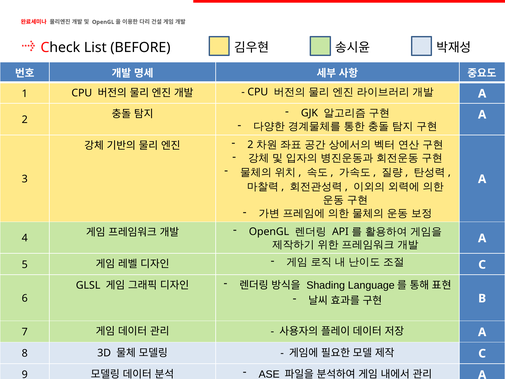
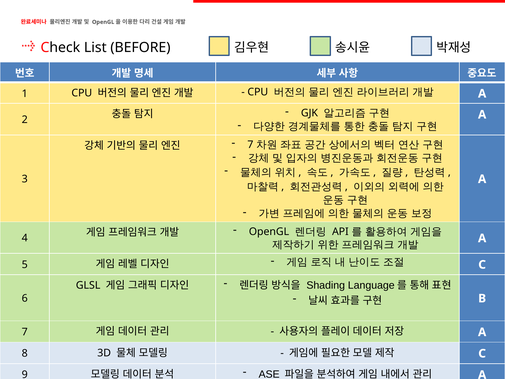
2 at (250, 145): 2 -> 7
